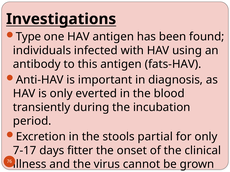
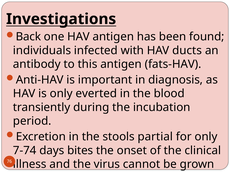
Type: Type -> Back
using: using -> ducts
7-17: 7-17 -> 7-74
fitter: fitter -> bites
